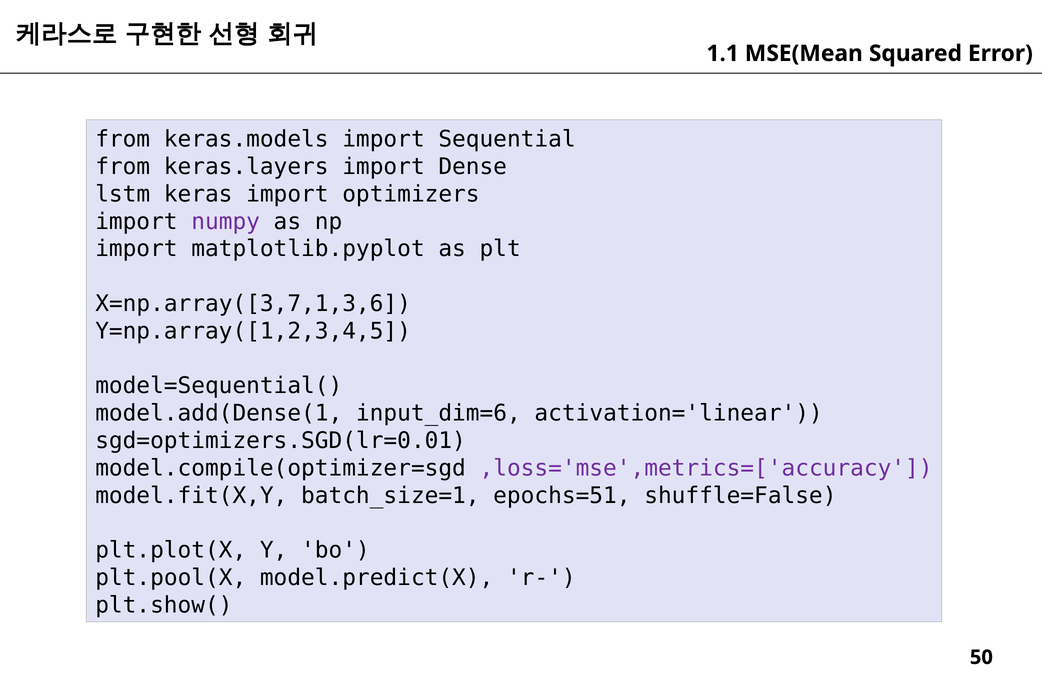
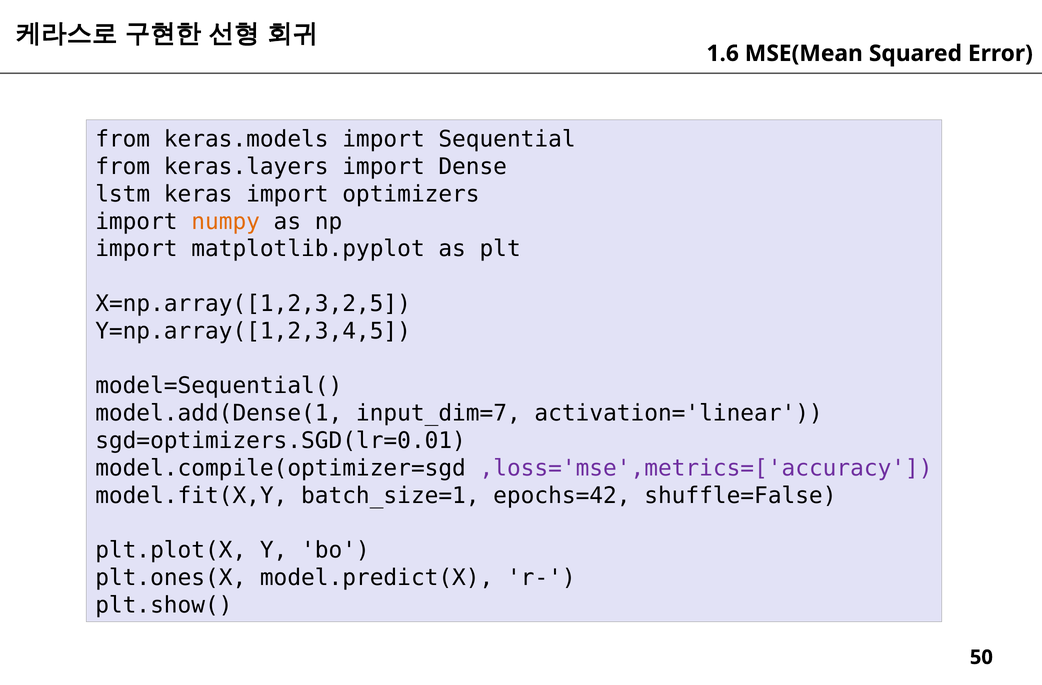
1.1: 1.1 -> 1.6
numpy colour: purple -> orange
X=np.array([3,7,1,3,6: X=np.array([3,7,1,3,6 -> X=np.array([1,2,3,2,5
input_dim=6: input_dim=6 -> input_dim=7
epochs=51: epochs=51 -> epochs=42
plt.pool(X: plt.pool(X -> plt.ones(X
